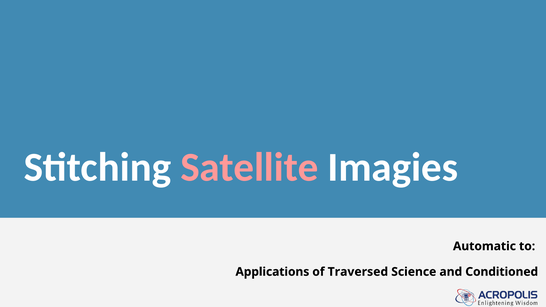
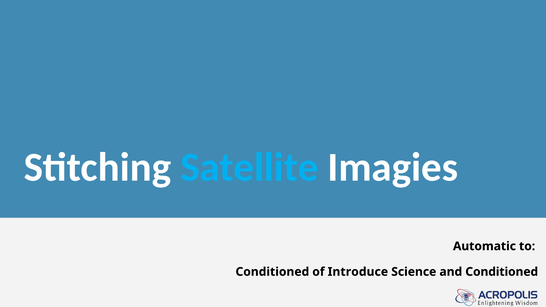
Satellite colour: pink -> light blue
Applications at (272, 272): Applications -> Conditioned
Traversed: Traversed -> Introduce
